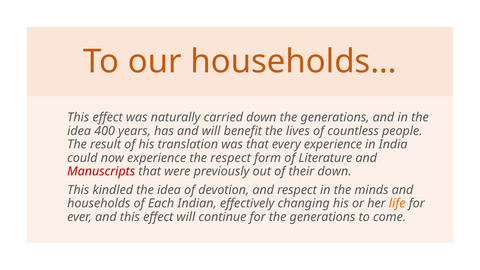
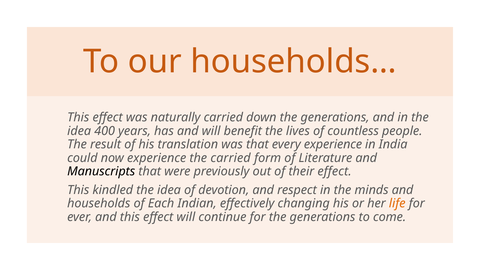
the respect: respect -> carried
Manuscripts colour: red -> black
their down: down -> effect
